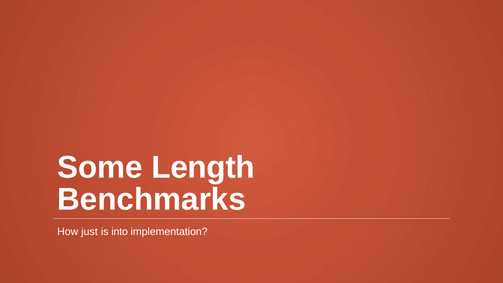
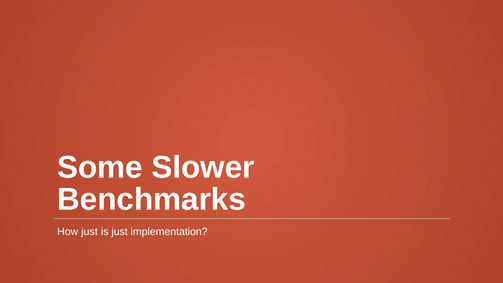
Length: Length -> Slower
is into: into -> just
